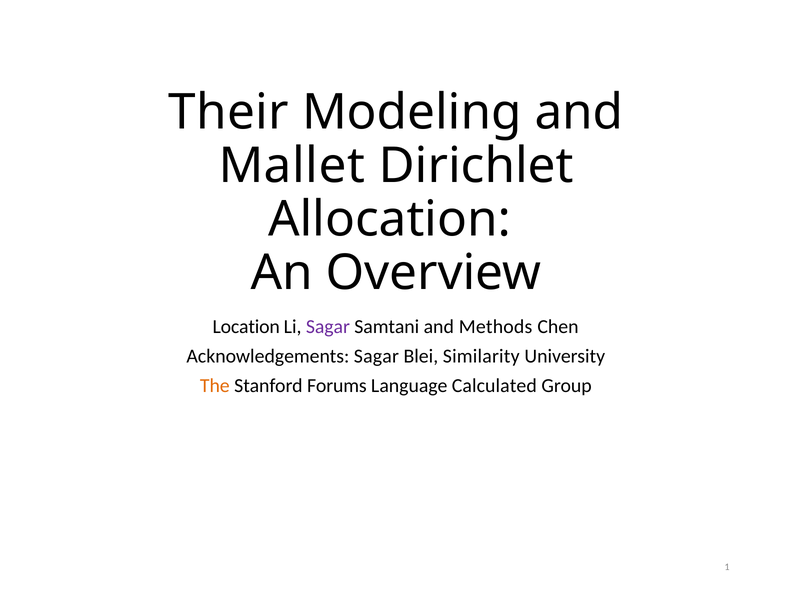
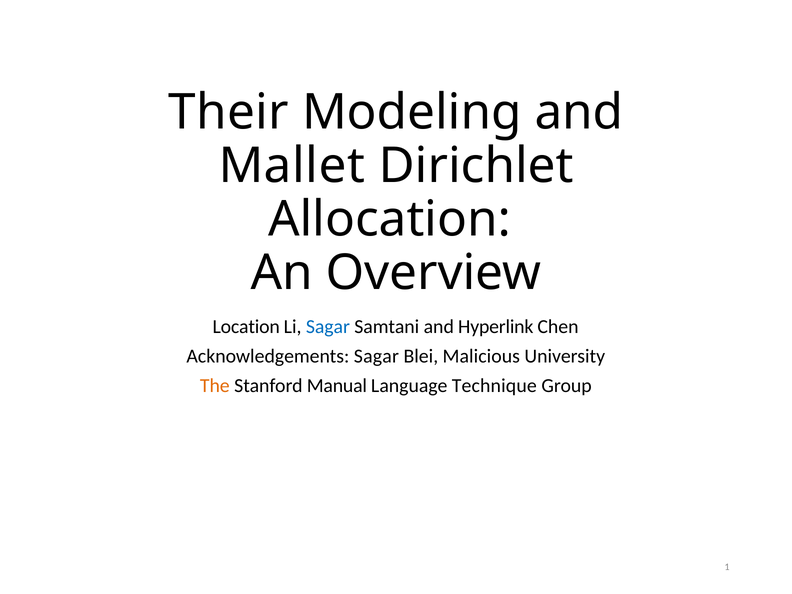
Sagar at (328, 327) colour: purple -> blue
Methods: Methods -> Hyperlink
Similarity: Similarity -> Malicious
Forums: Forums -> Manual
Calculated: Calculated -> Technique
